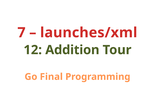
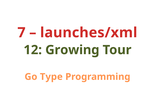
Addition: Addition -> Growing
Final: Final -> Type
